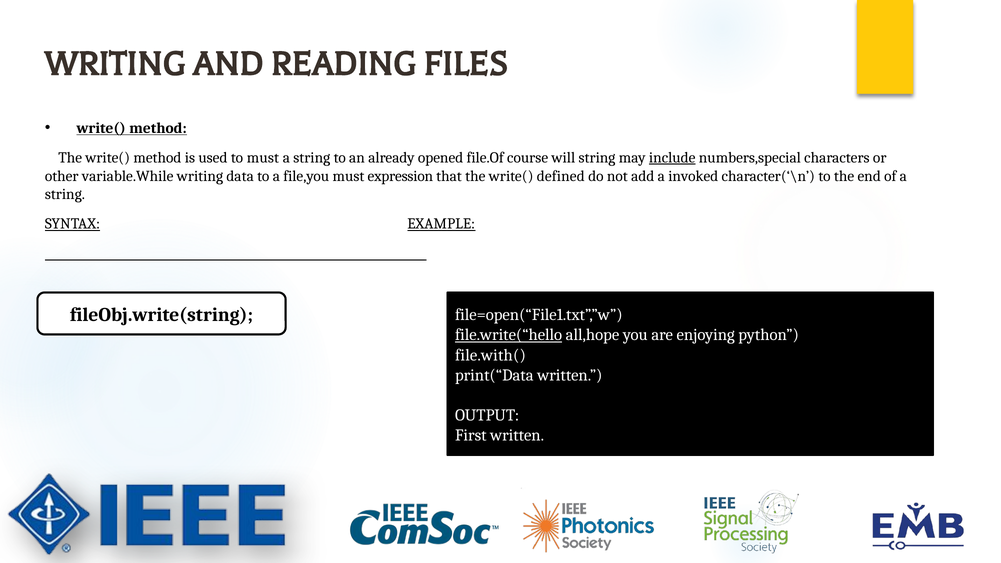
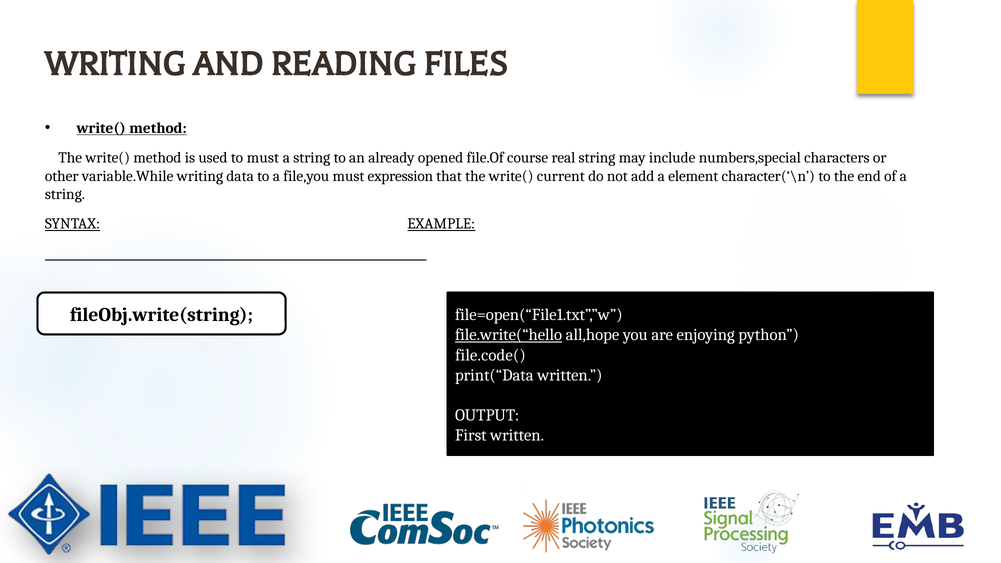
will: will -> real
include underline: present -> none
defined: defined -> current
invoked: invoked -> element
file.with(: file.with( -> file.code(
